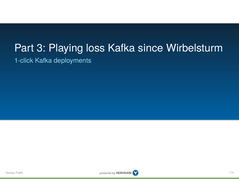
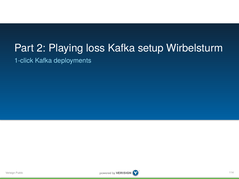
3: 3 -> 2
since: since -> setup
